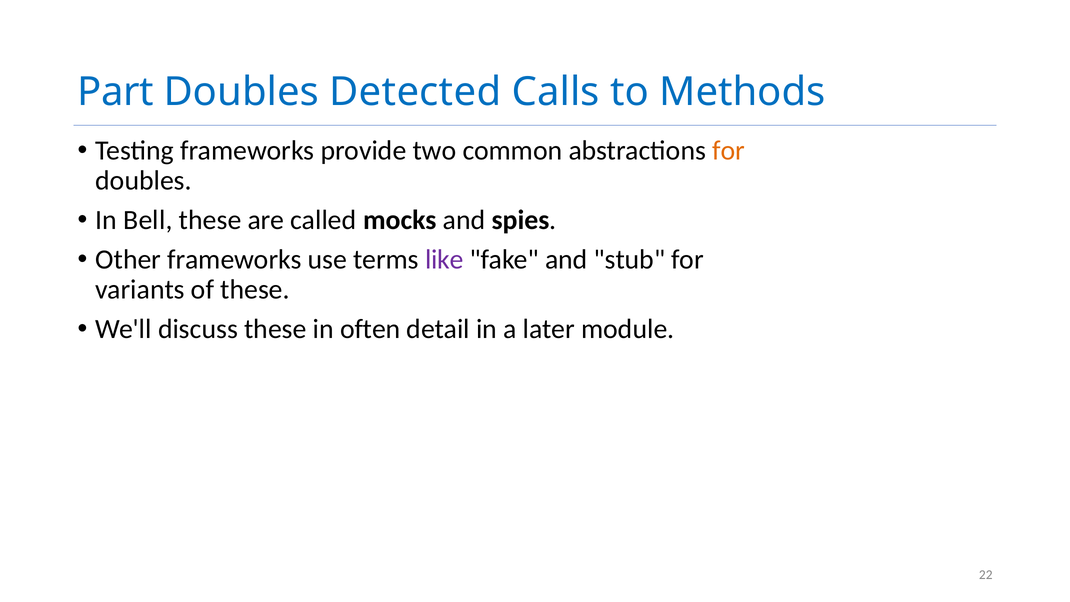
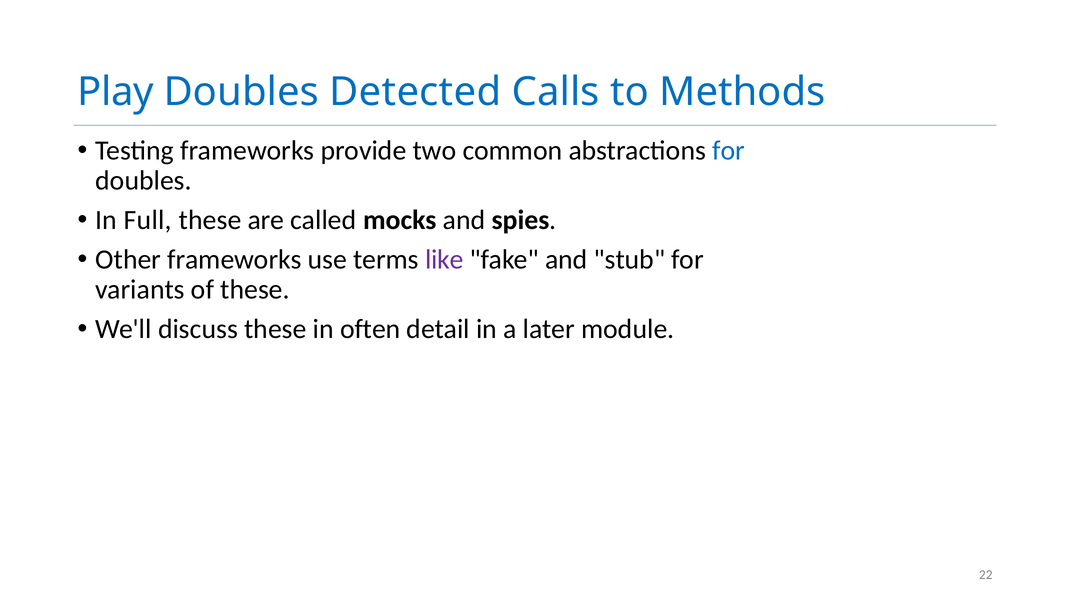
Part: Part -> Play
for at (729, 151) colour: orange -> blue
Bell: Bell -> Full
